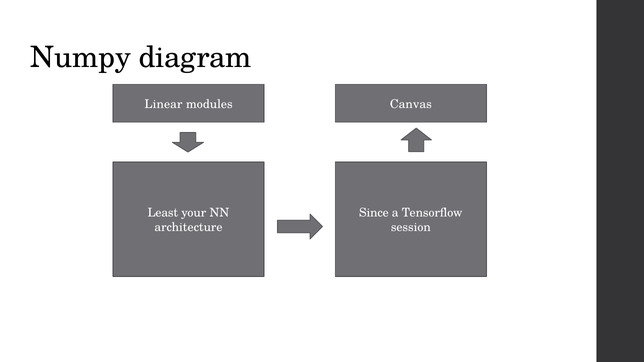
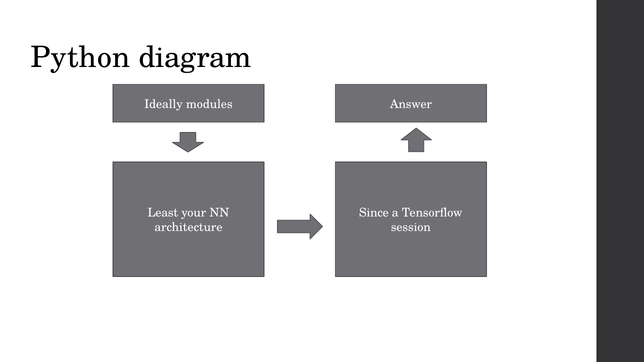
Numpy: Numpy -> Python
Linear: Linear -> Ideally
Canvas: Canvas -> Answer
